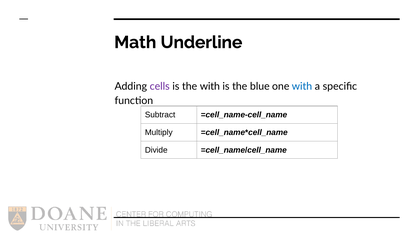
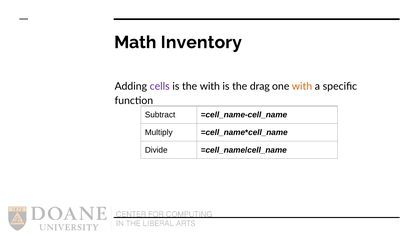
Underline: Underline -> Inventory
blue: blue -> drag
with at (302, 86) colour: blue -> orange
